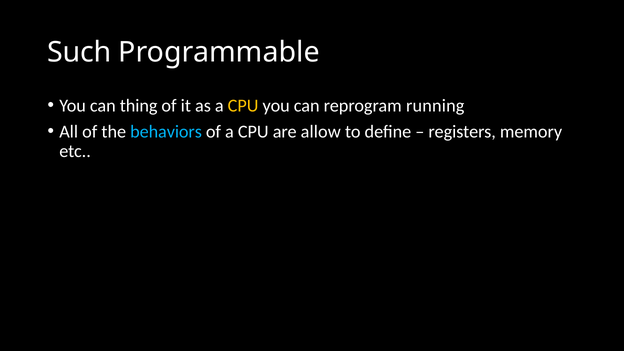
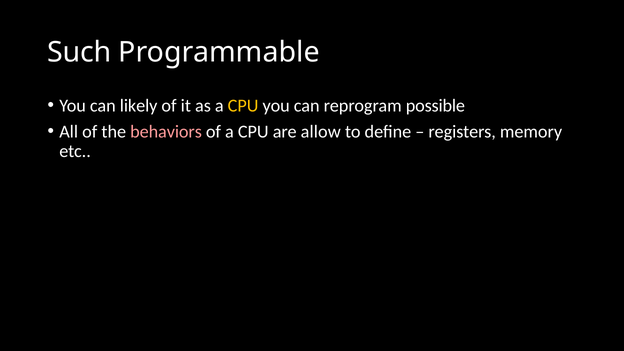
thing: thing -> likely
running: running -> possible
behaviors colour: light blue -> pink
